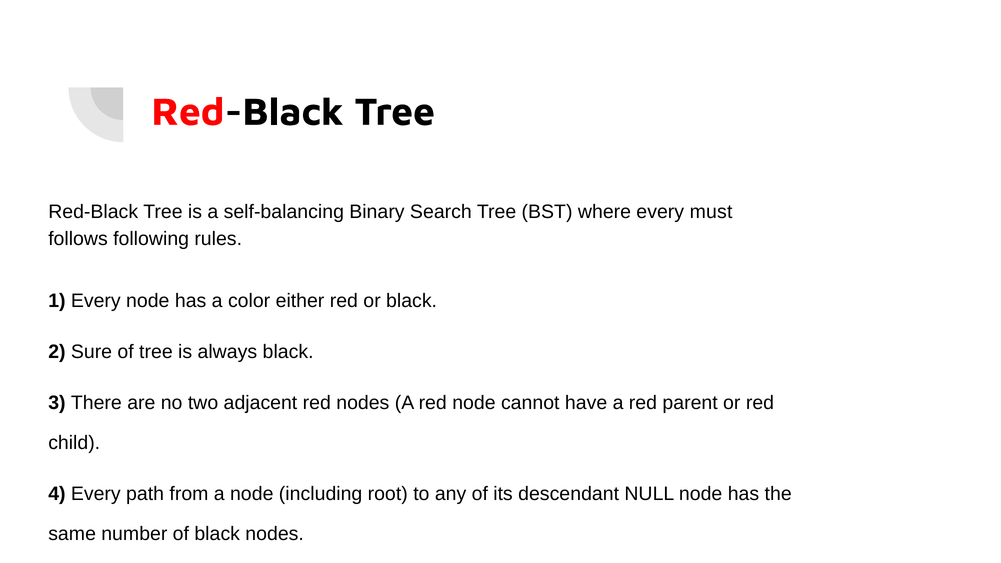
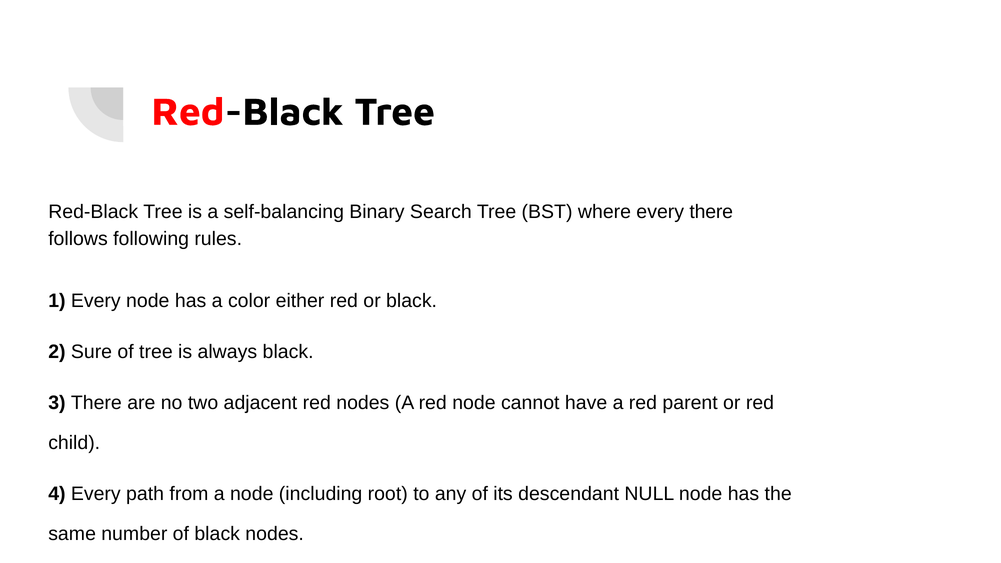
every must: must -> there
